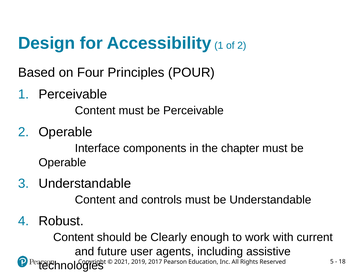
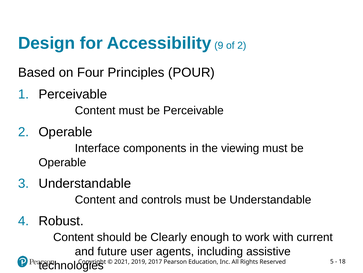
Accessibility 1: 1 -> 9
chapter: chapter -> viewing
